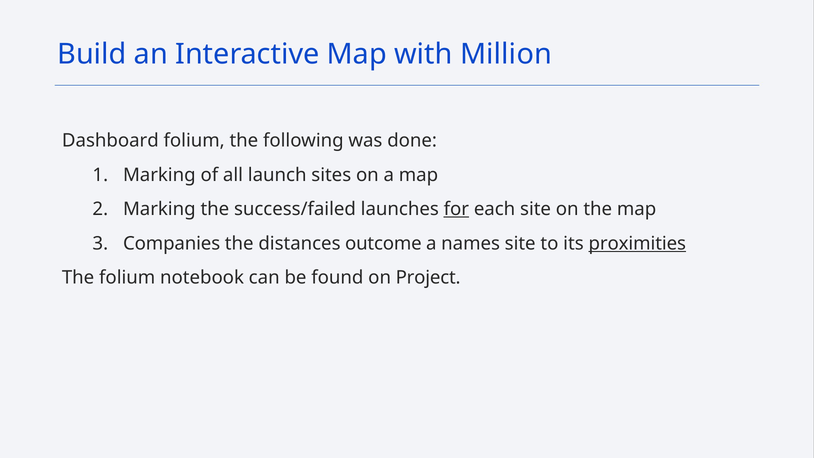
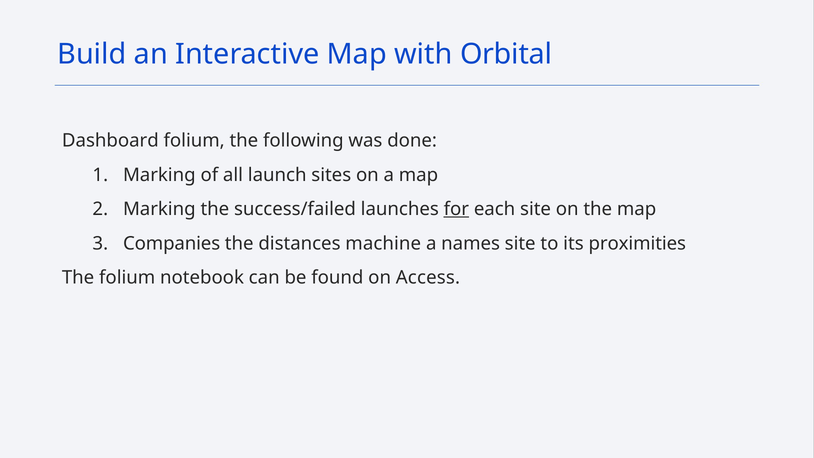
Million: Million -> Orbital
outcome: outcome -> machine
proximities underline: present -> none
Project: Project -> Access
